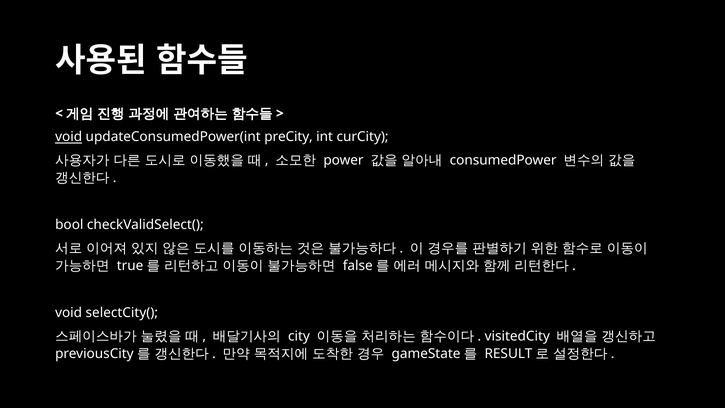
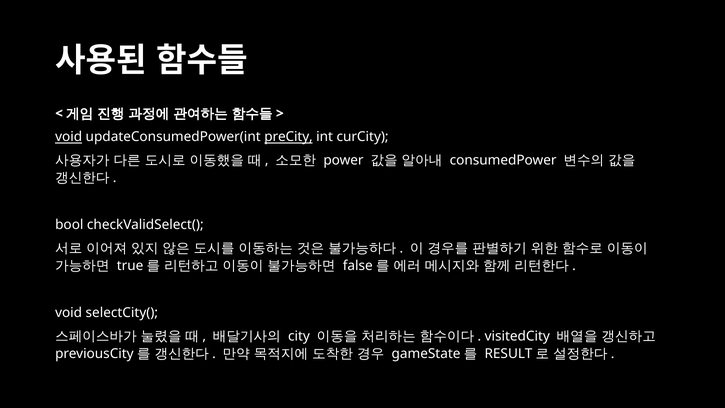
preCity underline: none -> present
